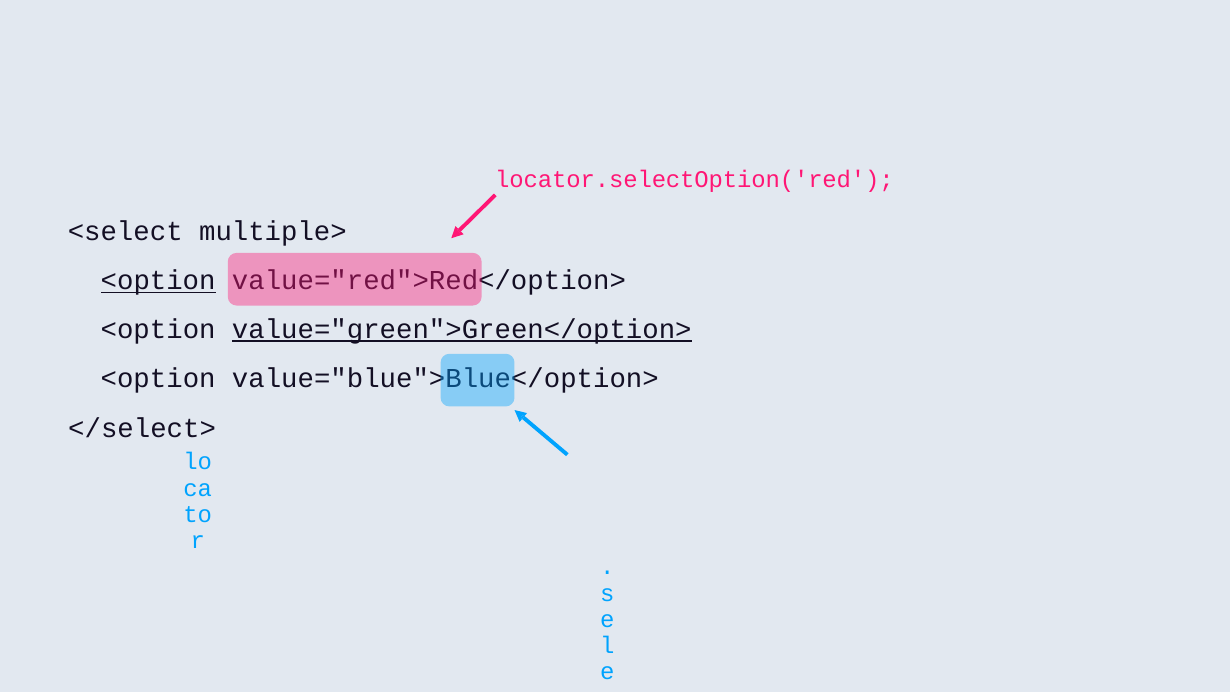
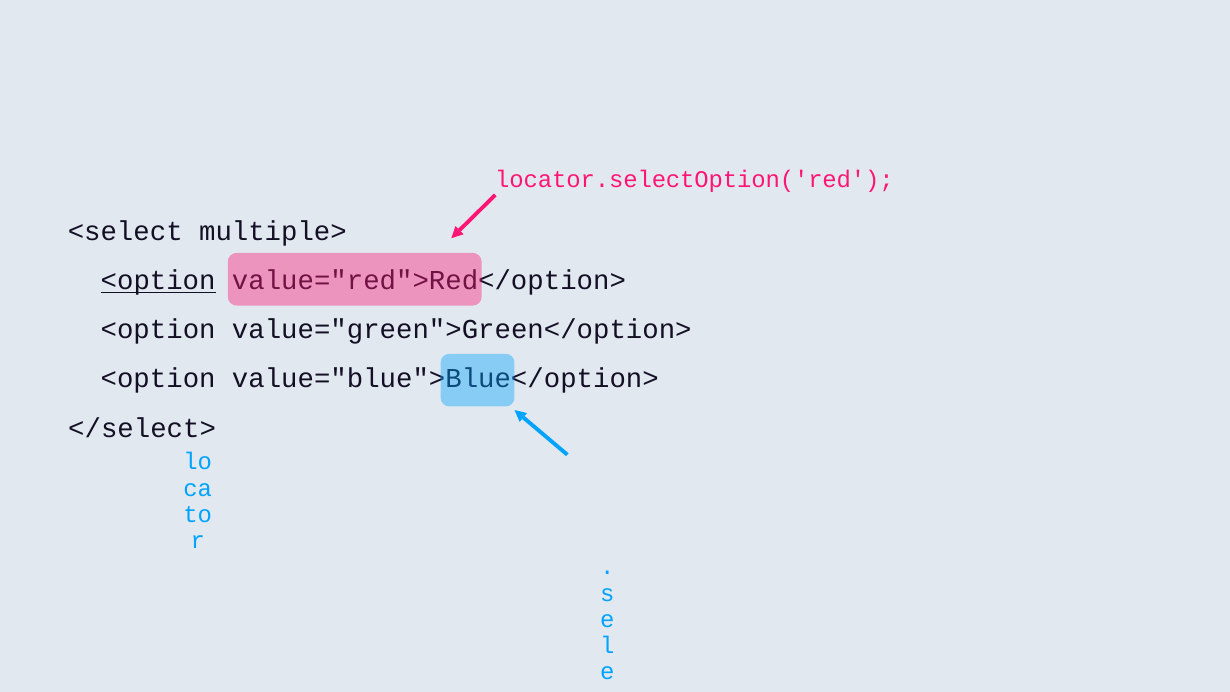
value="green">Green</option> underline: present -> none
